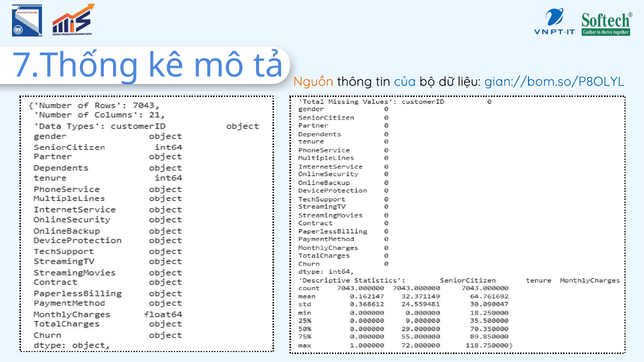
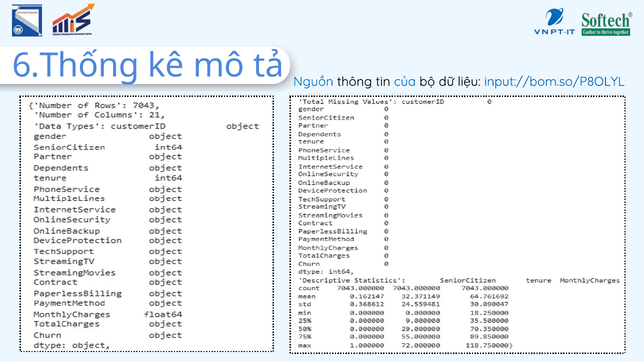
7.Thống: 7.Thống -> 6.Thống
Nguồn colour: orange -> blue
gian://bom.so/P8OLYL: gian://bom.so/P8OLYL -> input://bom.so/P8OLYL
